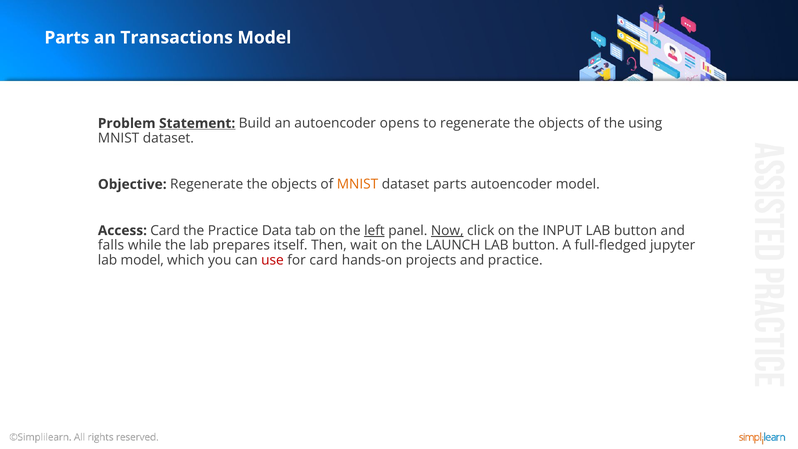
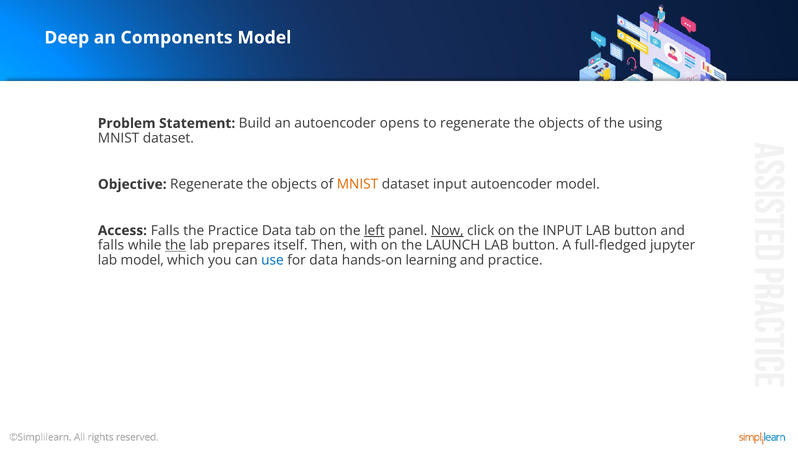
Parts at (67, 38): Parts -> Deep
Transactions: Transactions -> Components
Statement underline: present -> none
dataset parts: parts -> input
Access Card: Card -> Falls
the at (176, 245) underline: none -> present
wait: wait -> with
use colour: red -> blue
for card: card -> data
projects: projects -> learning
